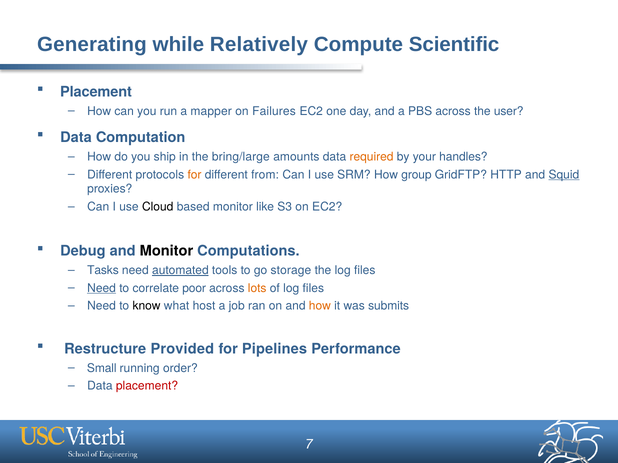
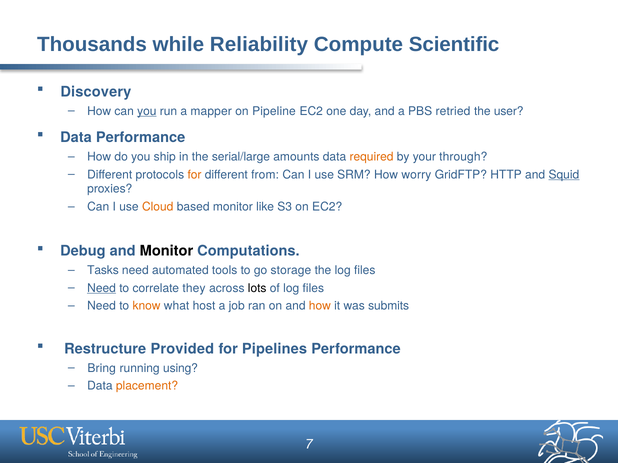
Generating: Generating -> Thousands
Relatively: Relatively -> Reliability
Placement at (96, 92): Placement -> Discovery
you at (147, 111) underline: none -> present
Failures: Failures -> Pipeline
PBS across: across -> retried
Data Computation: Computation -> Performance
bring/large: bring/large -> serial/large
handles: handles -> through
group: group -> worry
Cloud colour: black -> orange
automated underline: present -> none
poor: poor -> they
lots colour: orange -> black
know colour: black -> orange
Small: Small -> Bring
order: order -> using
placement at (147, 386) colour: red -> orange
